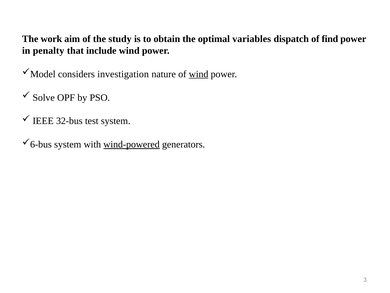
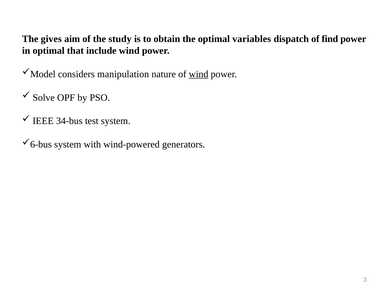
work: work -> gives
in penalty: penalty -> optimal
investigation: investigation -> manipulation
32-bus: 32-bus -> 34-bus
wind-powered underline: present -> none
